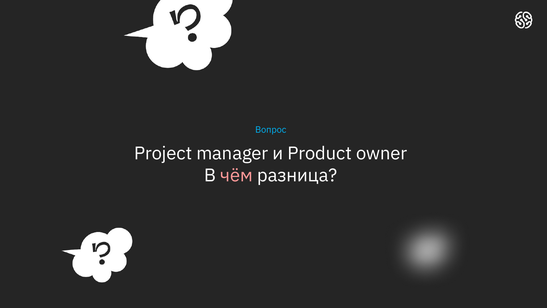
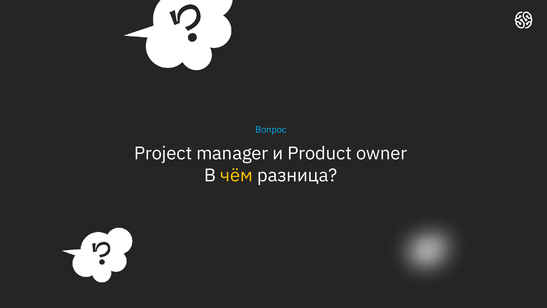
чём colour: pink -> yellow
